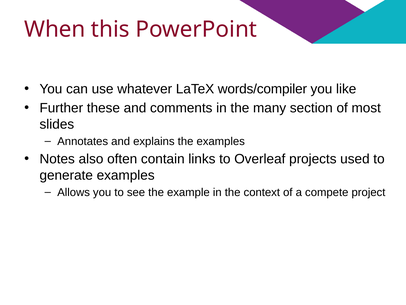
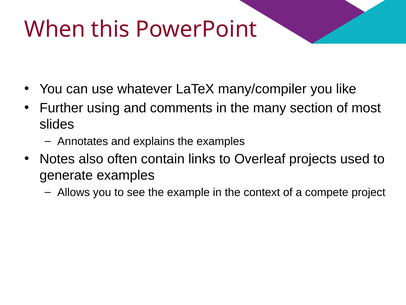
words/compiler: words/compiler -> many/compiler
these: these -> using
